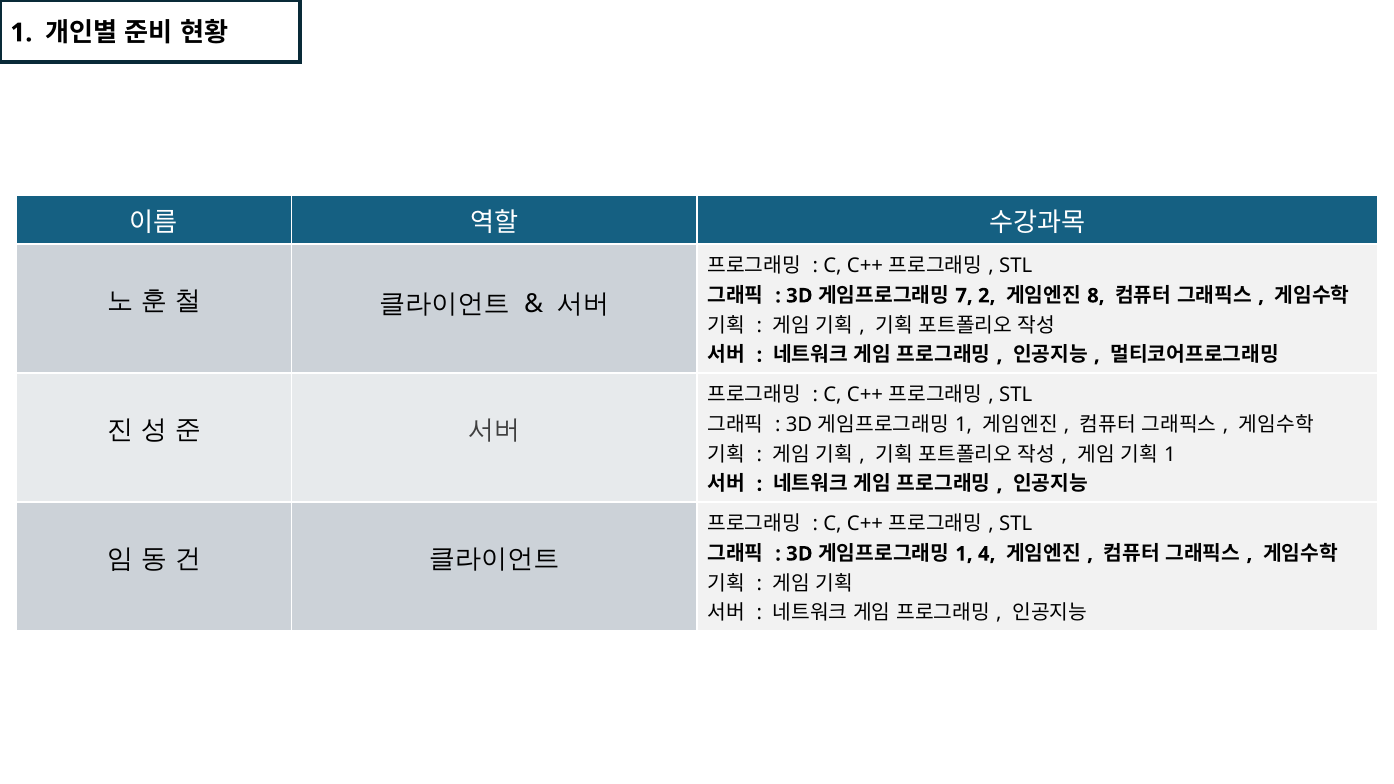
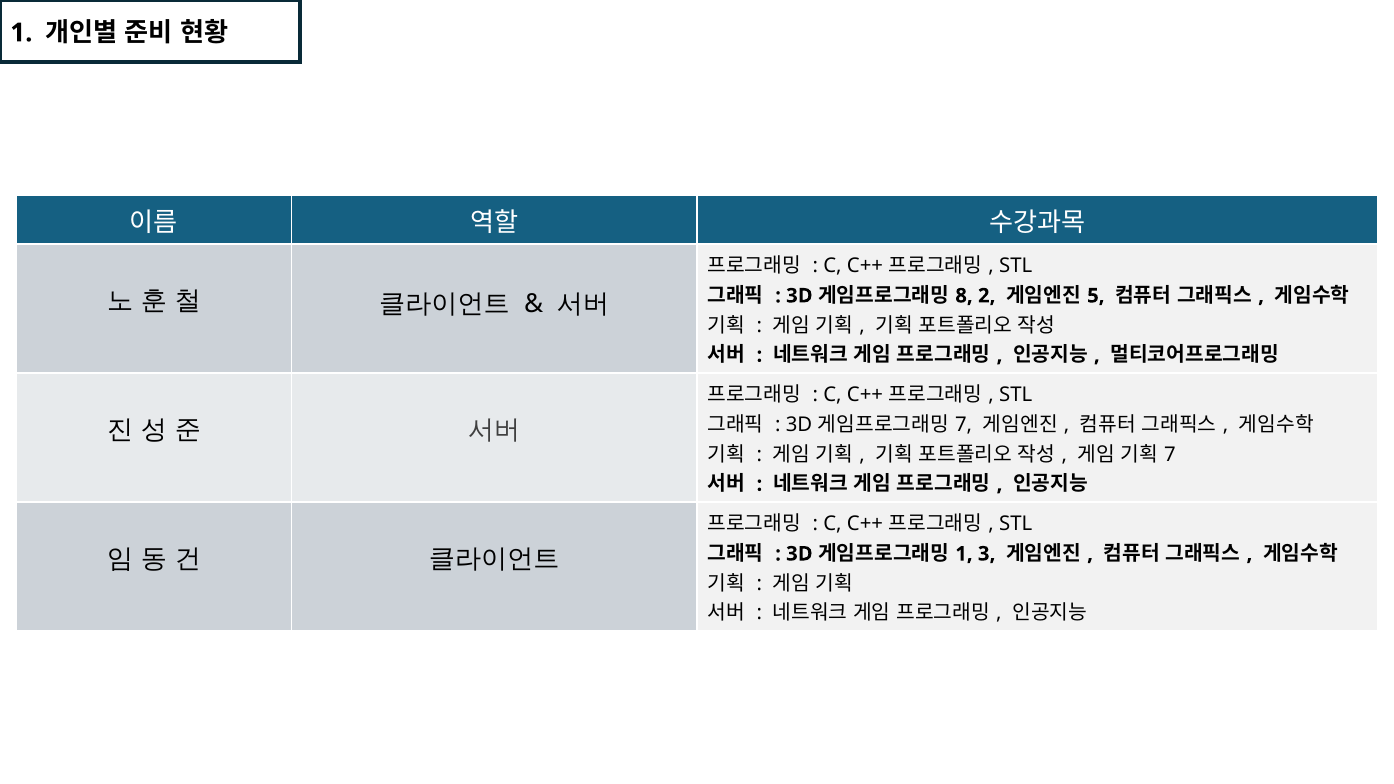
7: 7 -> 8
8: 8 -> 5
1 at (964, 425): 1 -> 7
1 at (1170, 454): 1 -> 7
4: 4 -> 3
